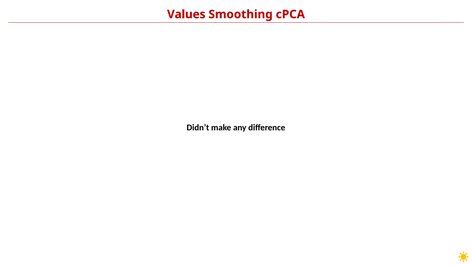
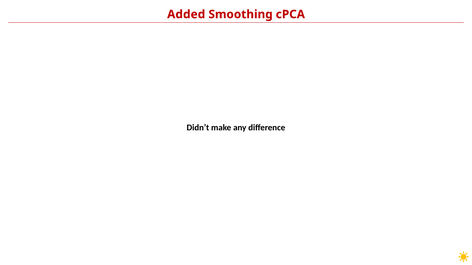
Values: Values -> Added
